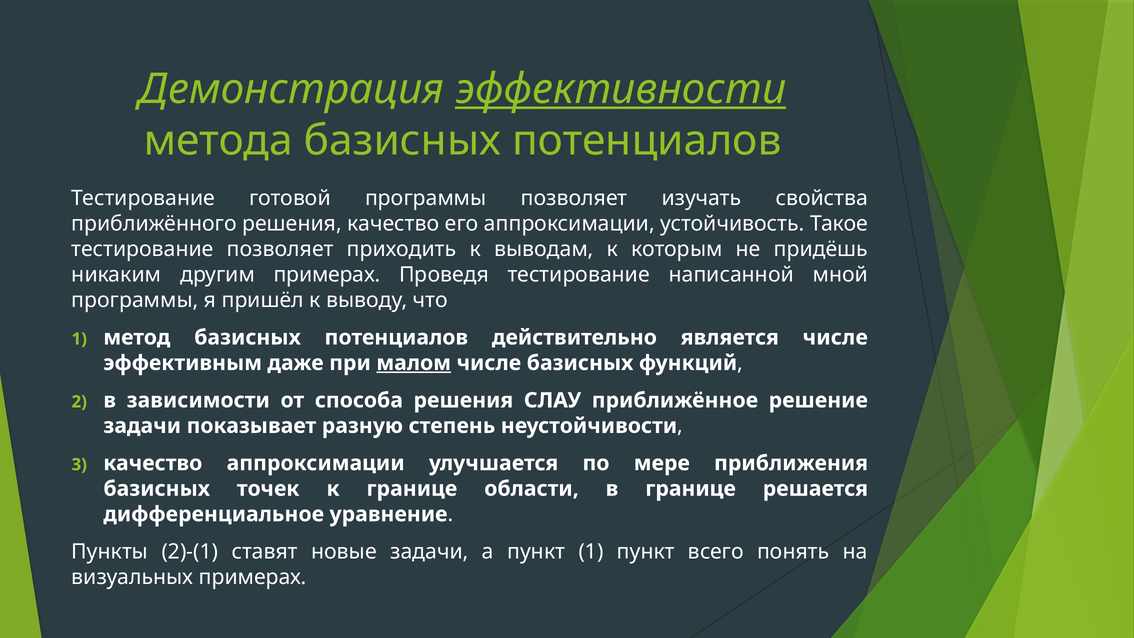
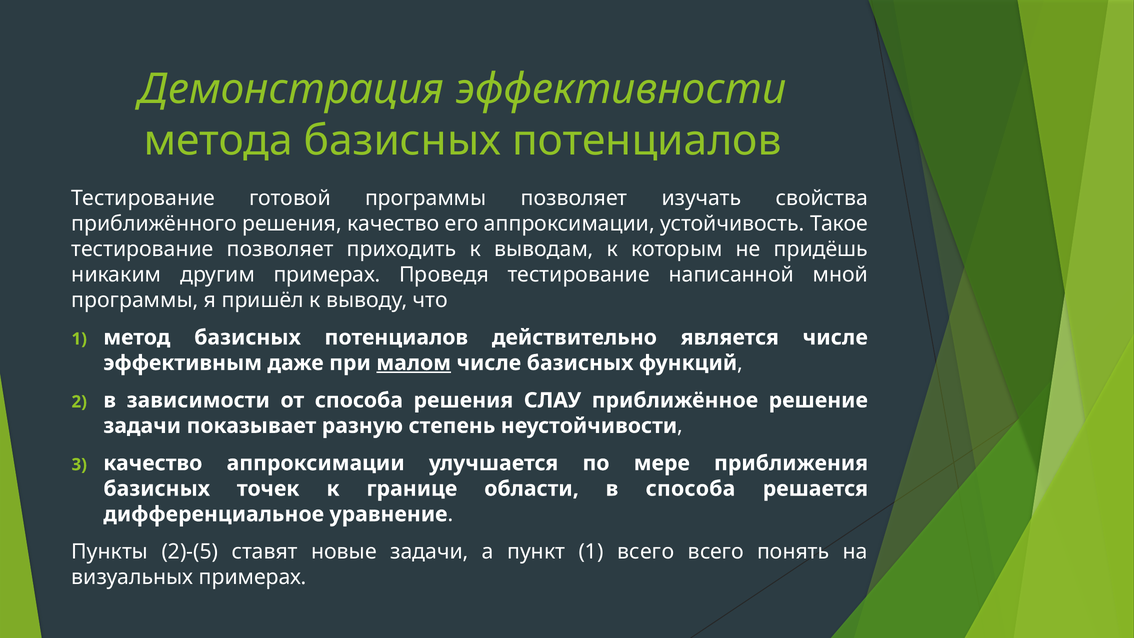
эффективности underline: present -> none
в границе: границе -> способа
2)-(1: 2)-(1 -> 2)-(5
1 пункт: пункт -> всего
